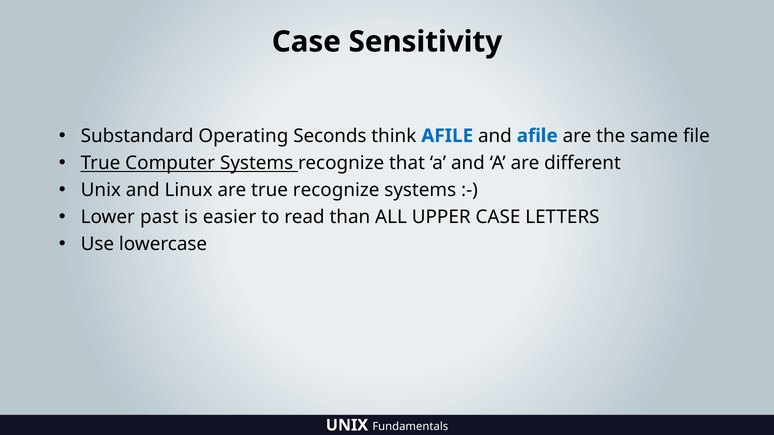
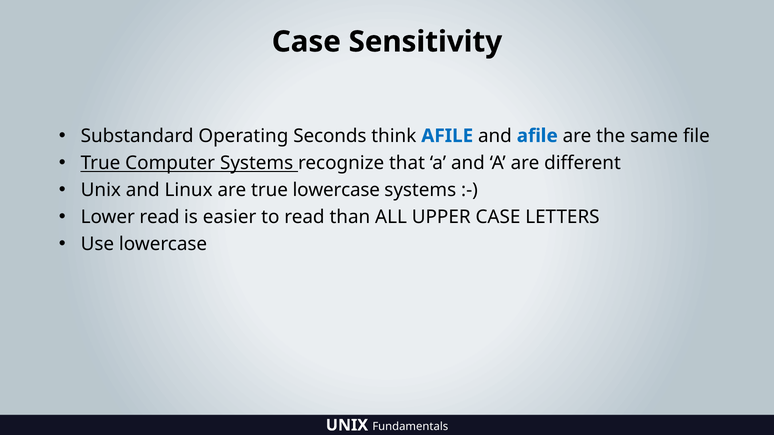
true recognize: recognize -> lowercase
Lower past: past -> read
